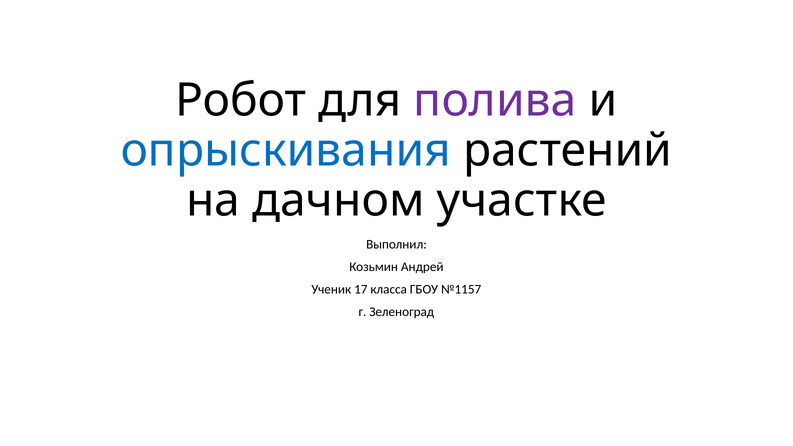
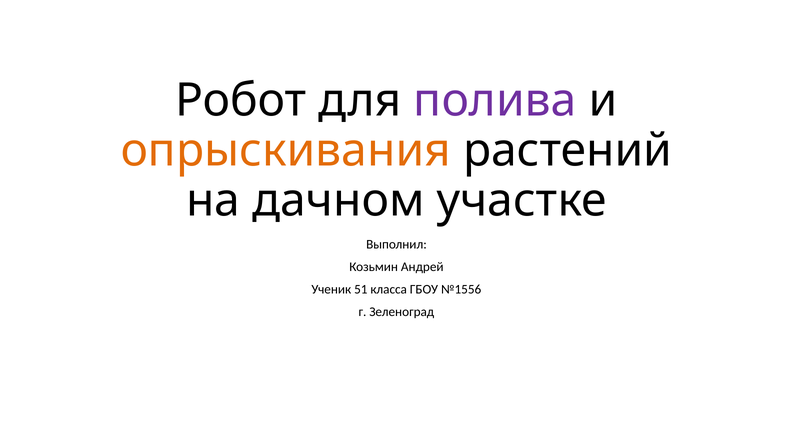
опрыскивания colour: blue -> orange
17: 17 -> 51
№1157: №1157 -> №1556
